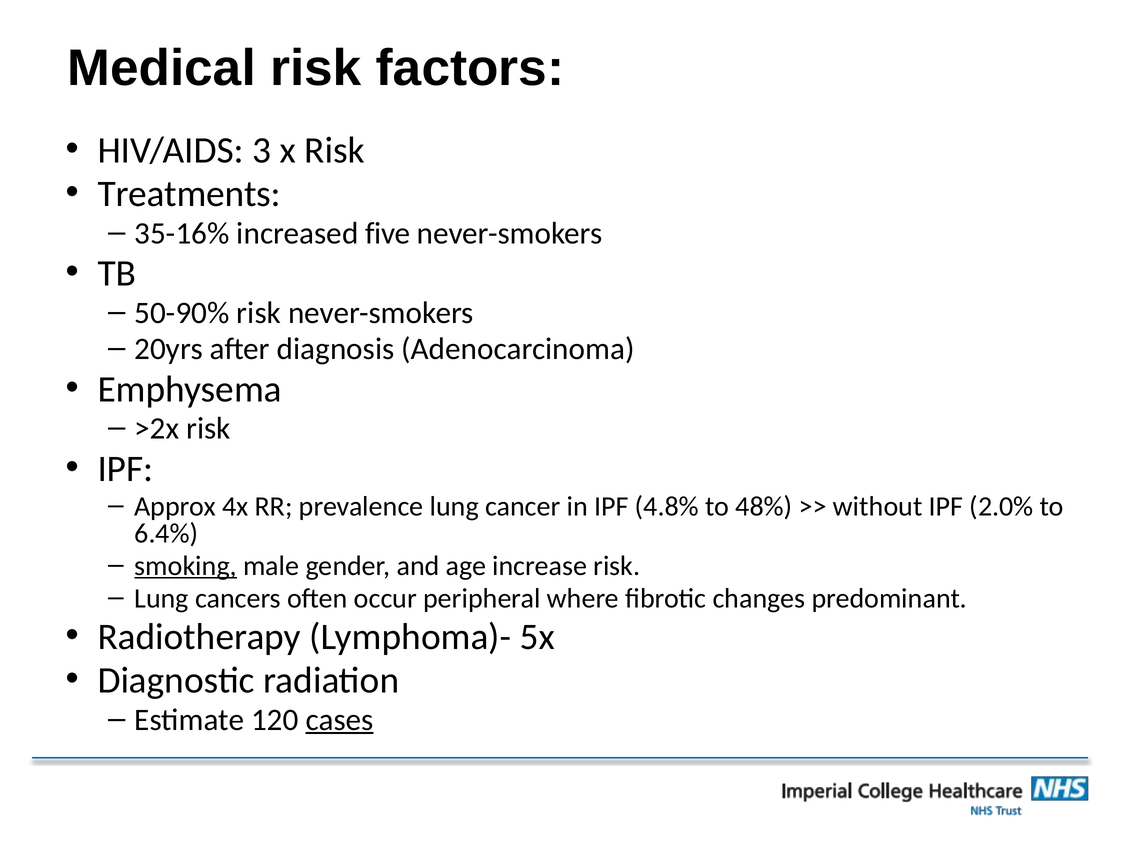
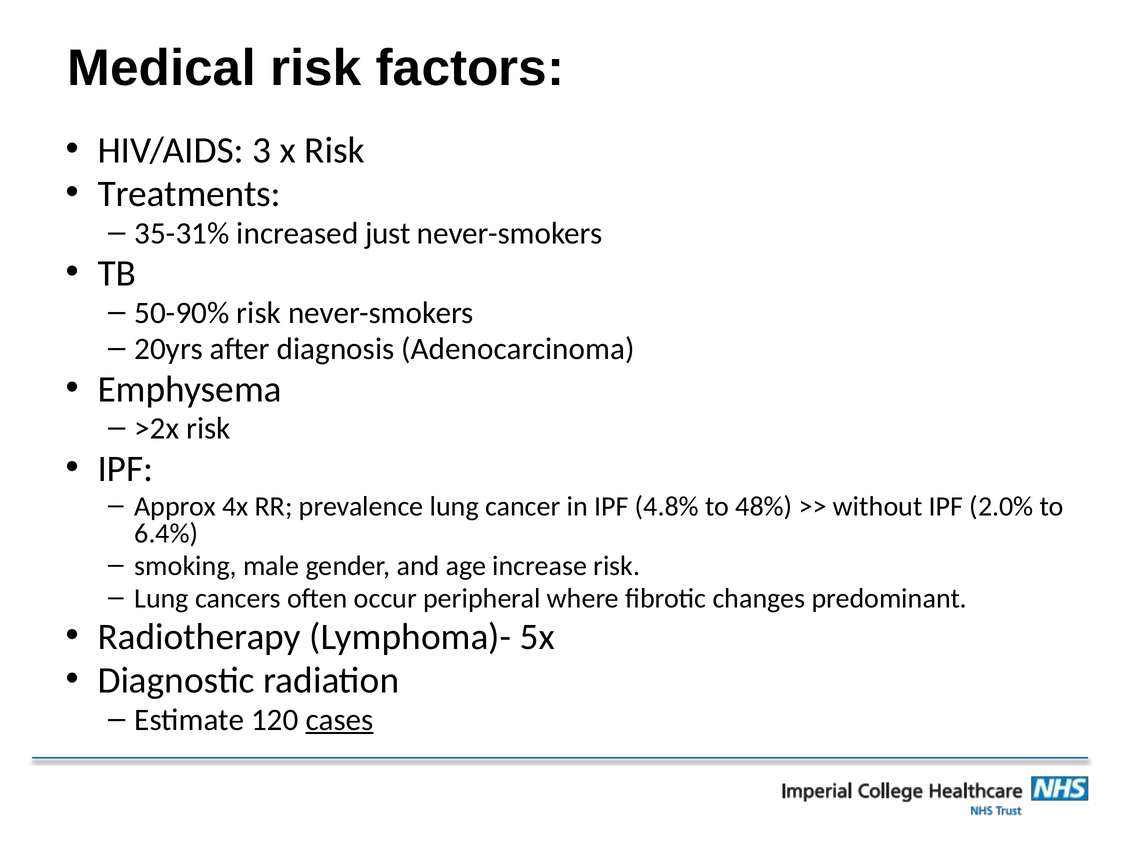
35-16%: 35-16% -> 35-31%
five: five -> just
smoking underline: present -> none
